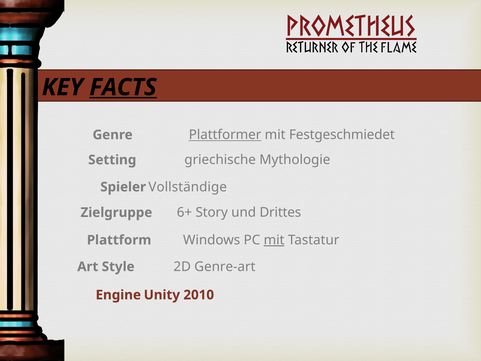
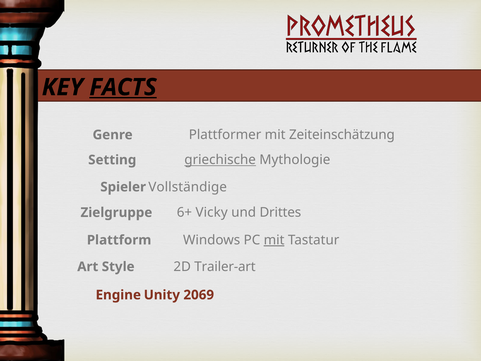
Plattformer underline: present -> none
Festgeschmiedet: Festgeschmiedet -> Zeiteinschätzung
griechische underline: none -> present
Story: Story -> Vicky
Genre-art: Genre-art -> Trailer-art
2010: 2010 -> 2069
